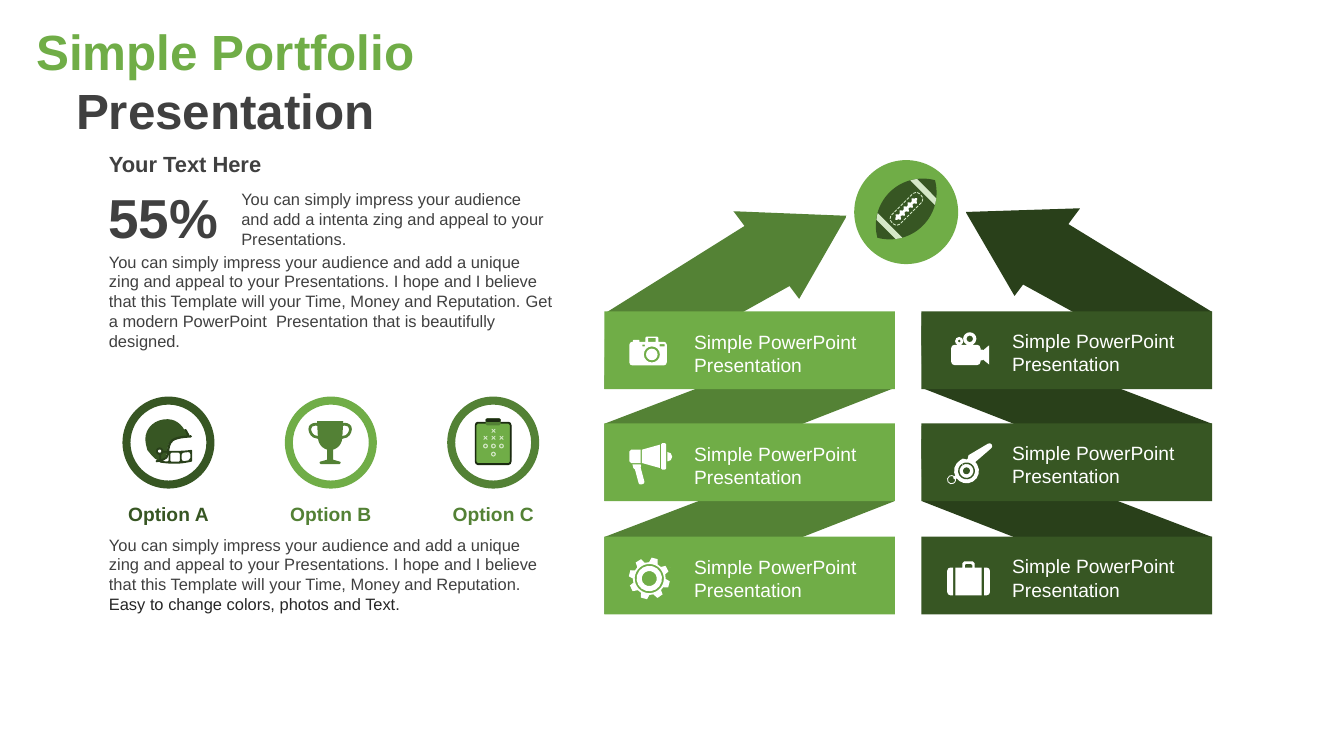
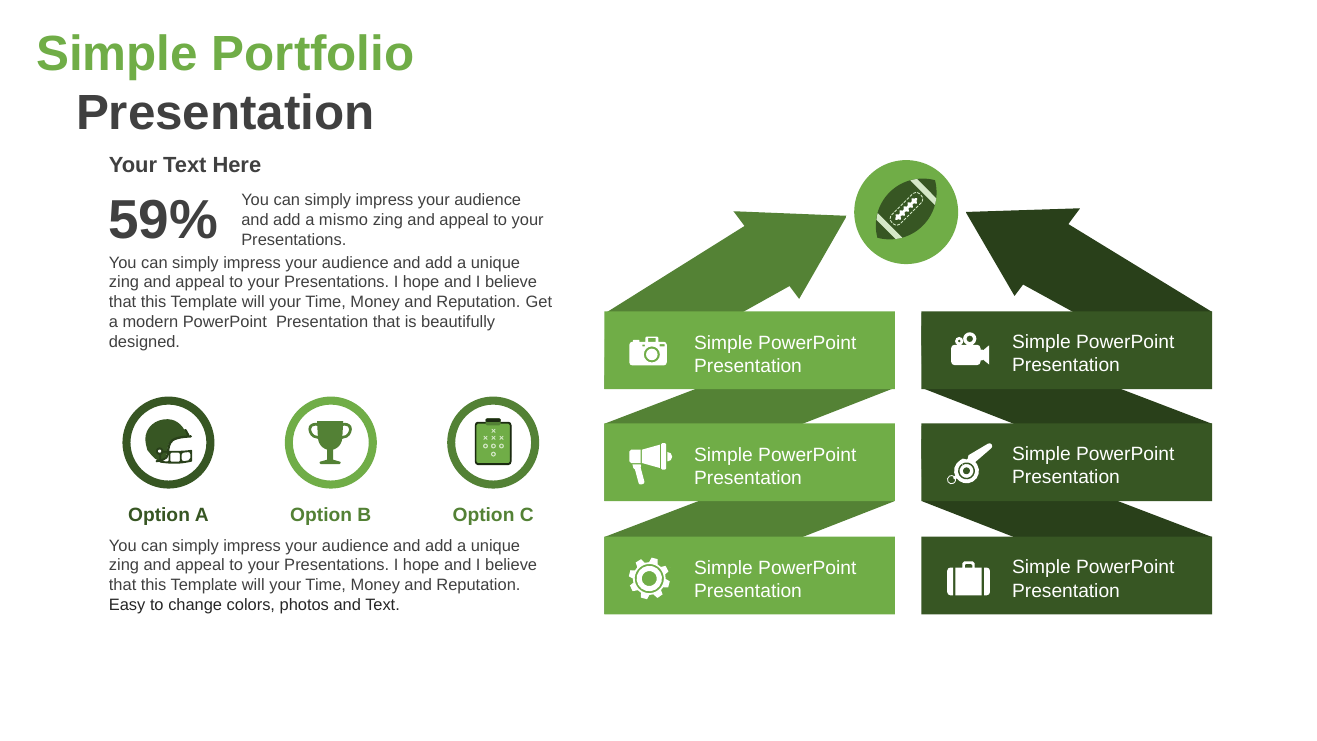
55%: 55% -> 59%
intenta: intenta -> mismo
